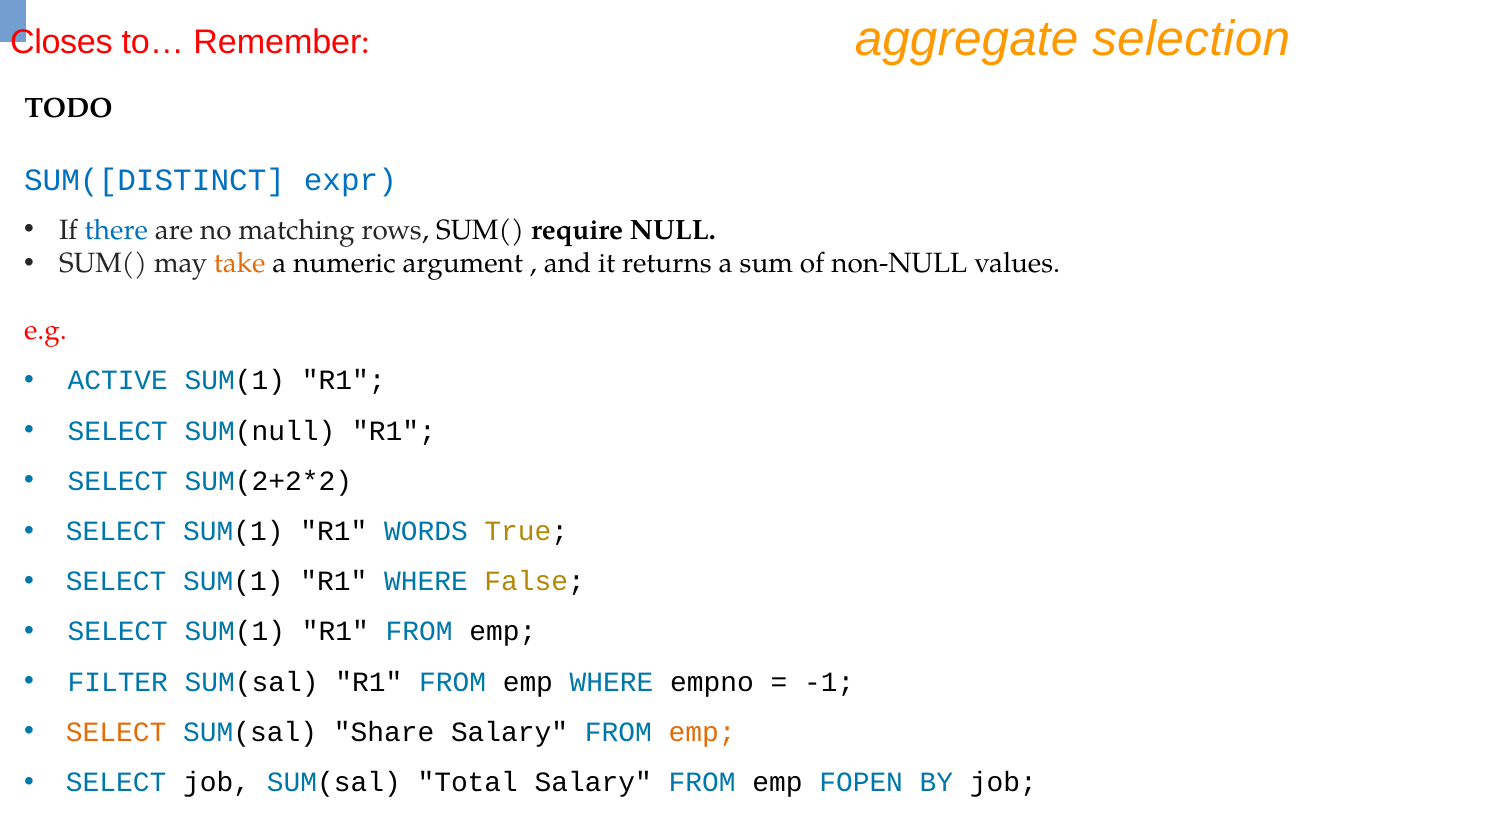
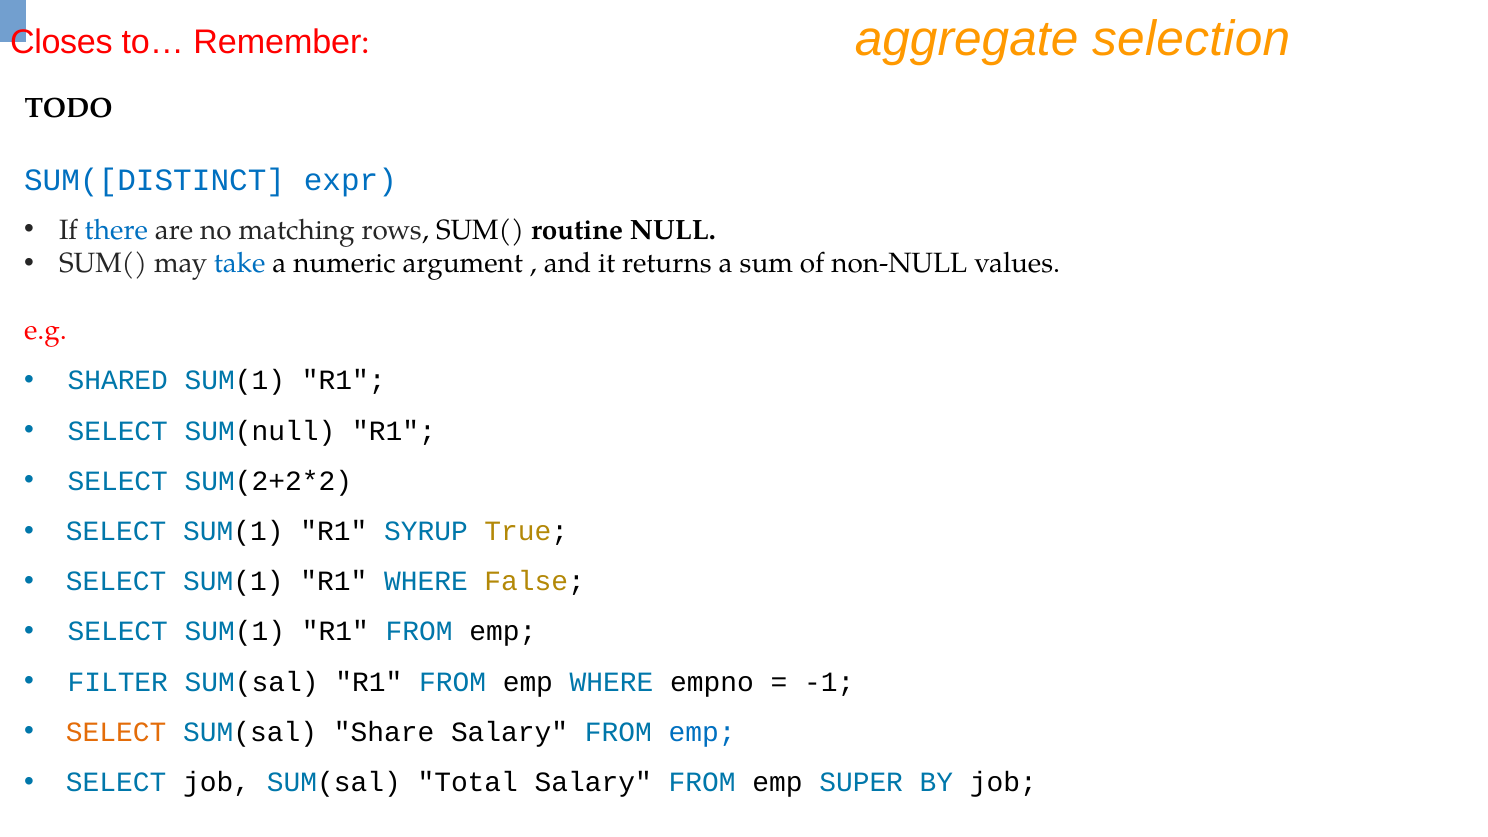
require: require -> routine
take colour: orange -> blue
ACTIVE: ACTIVE -> SHARED
WORDS: WORDS -> SYRUP
emp at (702, 732) colour: orange -> blue
FOPEN: FOPEN -> SUPER
